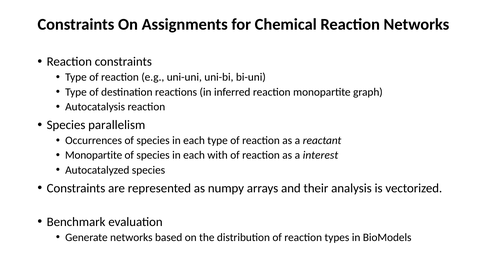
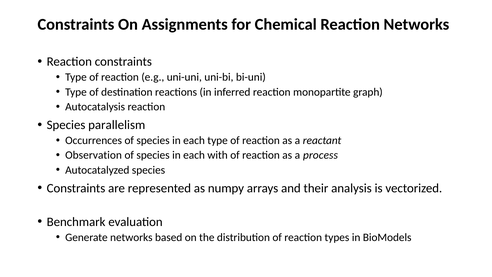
Monopartite at (94, 155): Monopartite -> Observation
interest: interest -> process
